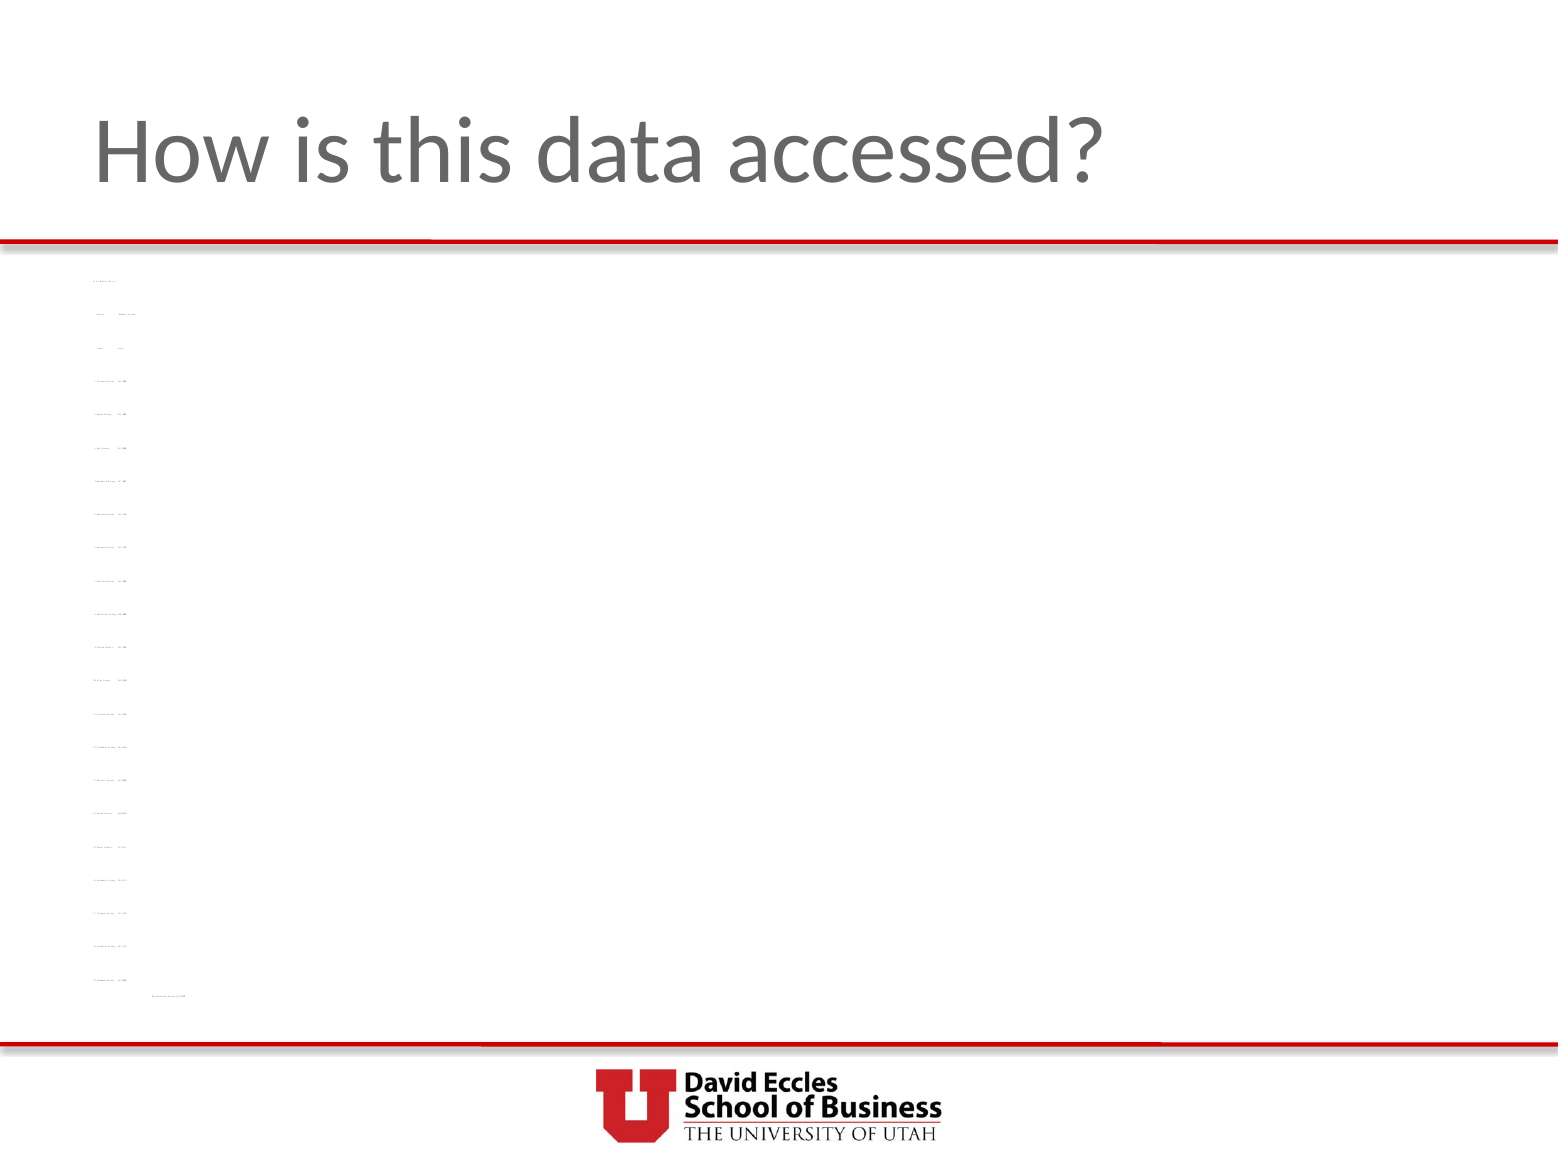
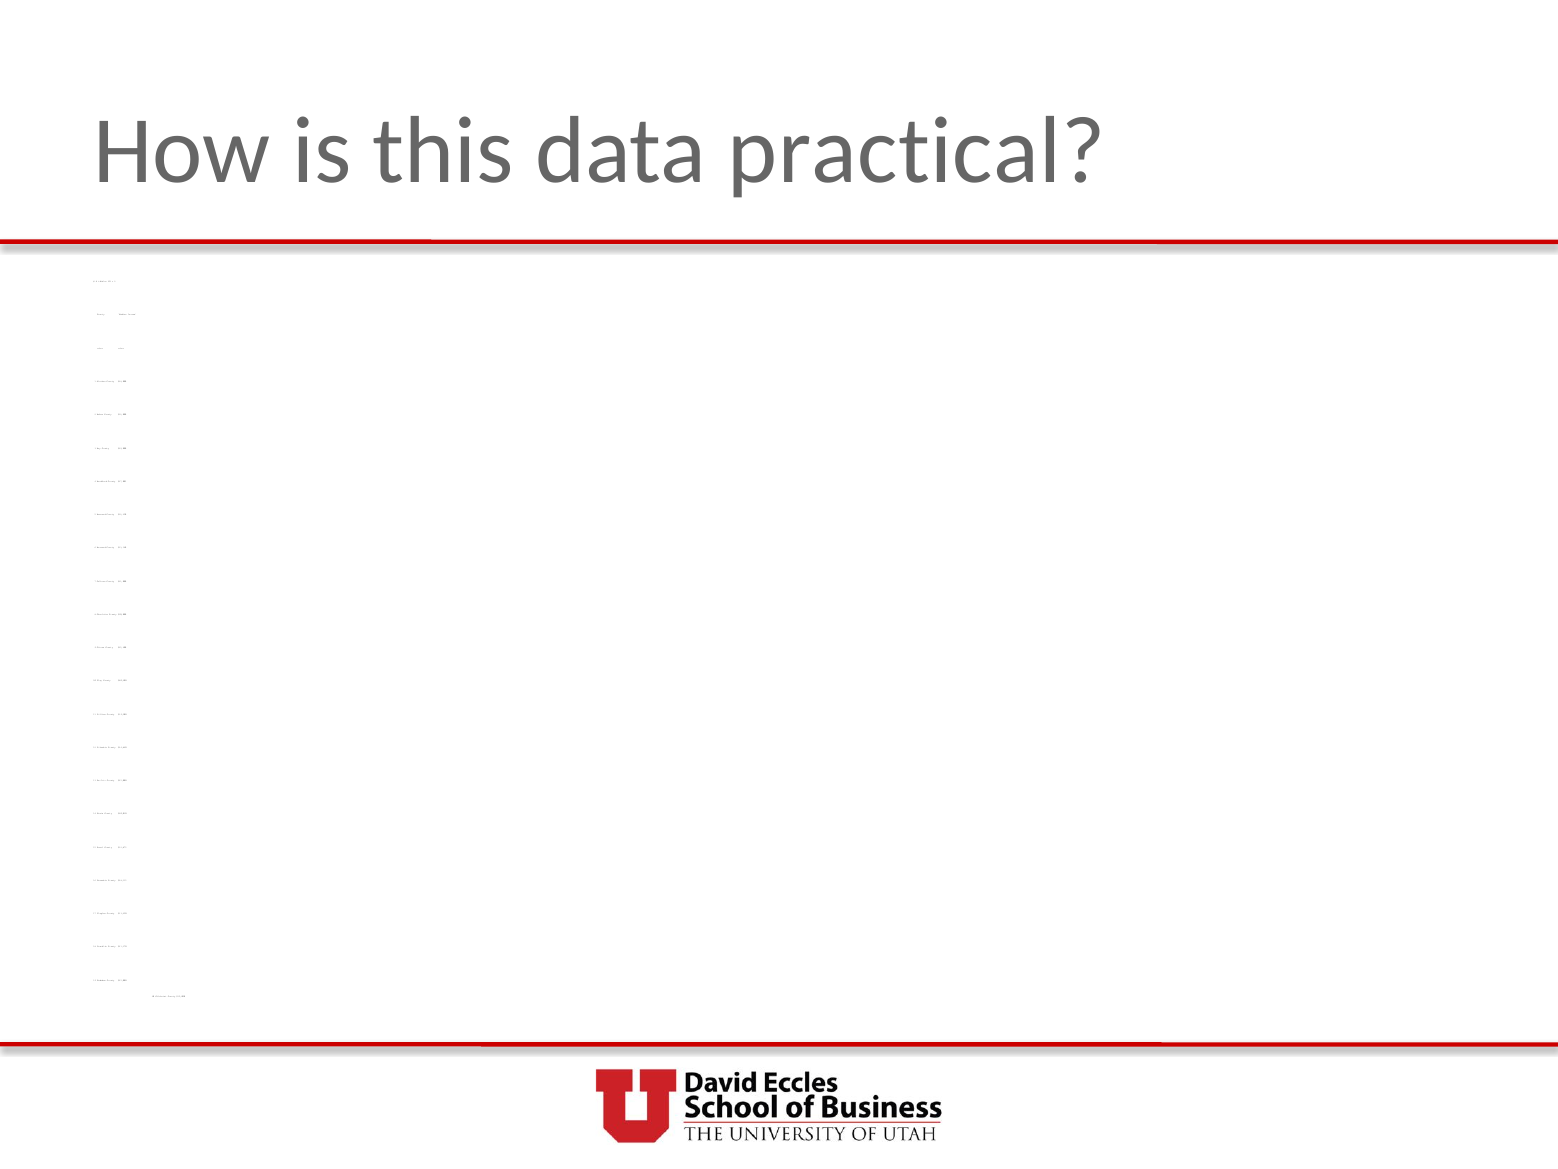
accessed: accessed -> practical
